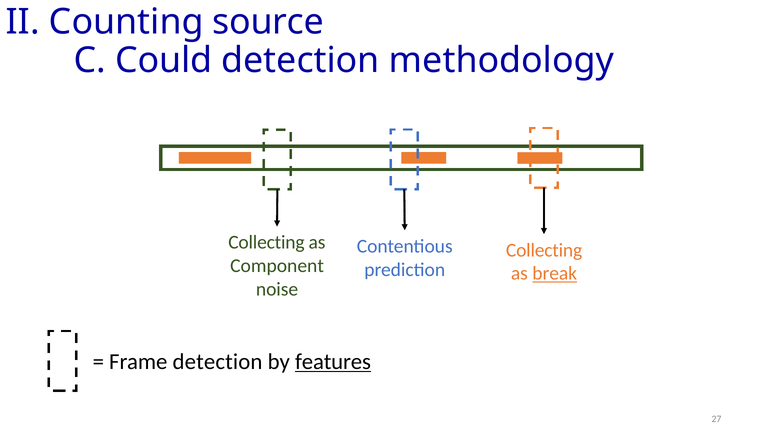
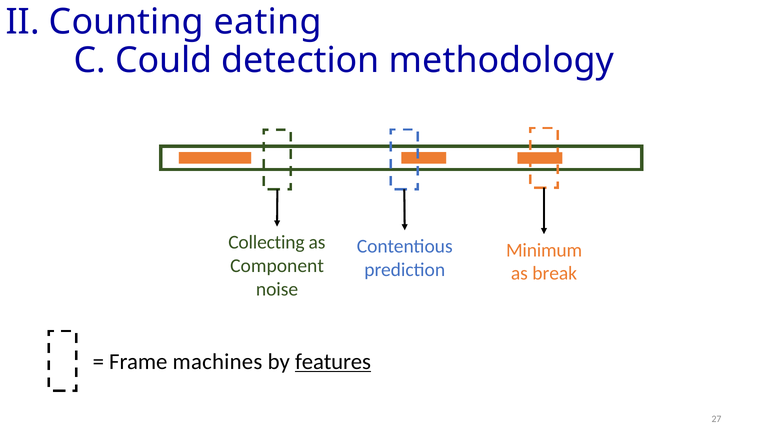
source: source -> eating
Collecting at (544, 250): Collecting -> Minimum
break underline: present -> none
Frame detection: detection -> machines
